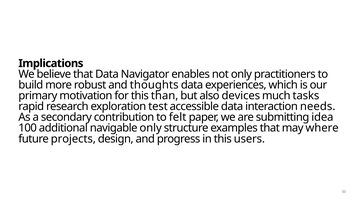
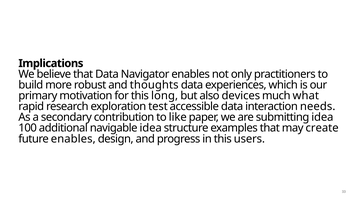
than: than -> long
tasks: tasks -> what
felt: felt -> like
navigable only: only -> idea
where: where -> create
future projects: projects -> enables
